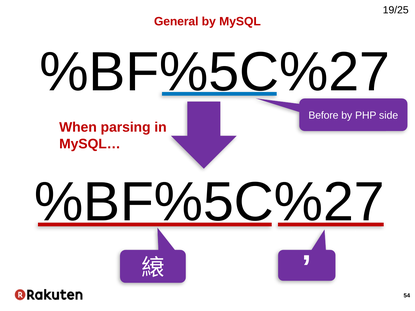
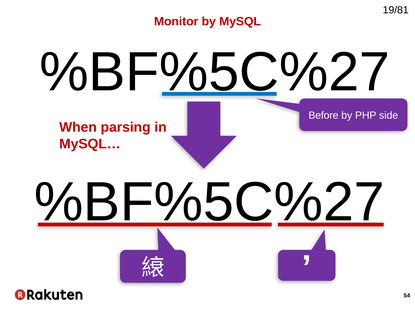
19/25: 19/25 -> 19/81
General: General -> Monitor
